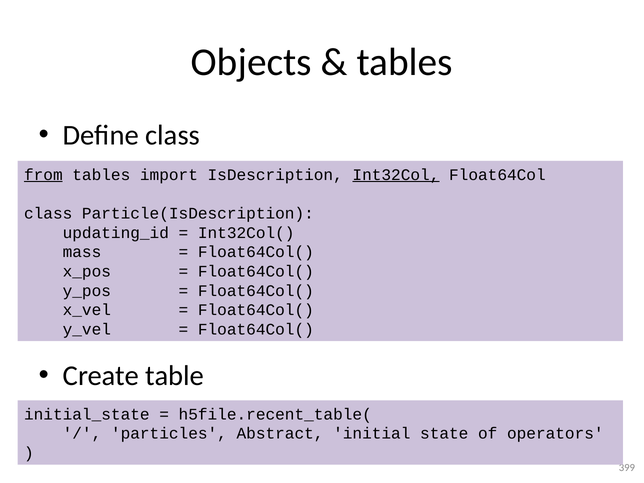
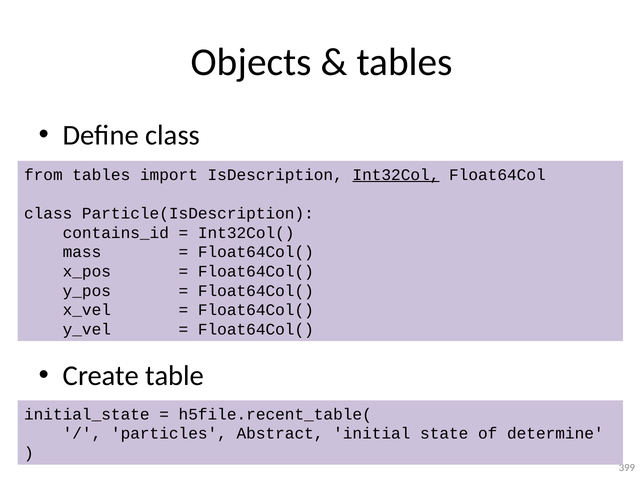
from underline: present -> none
updating_id: updating_id -> contains_id
operators: operators -> determine
